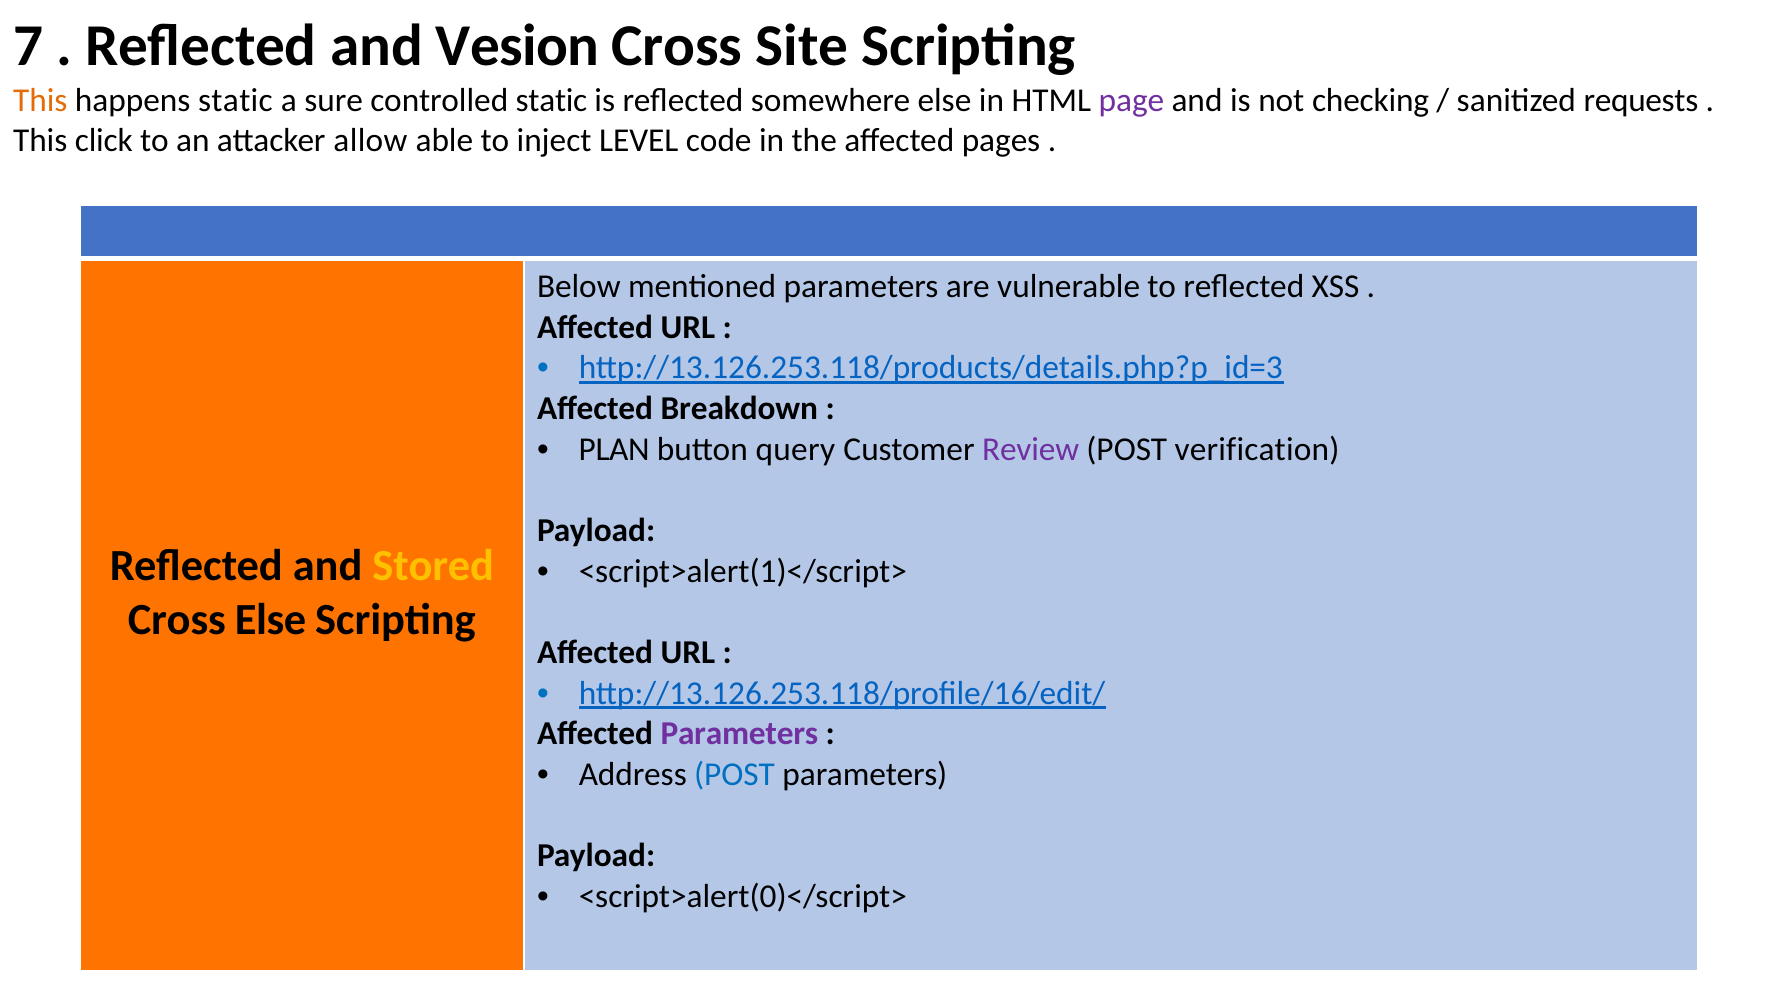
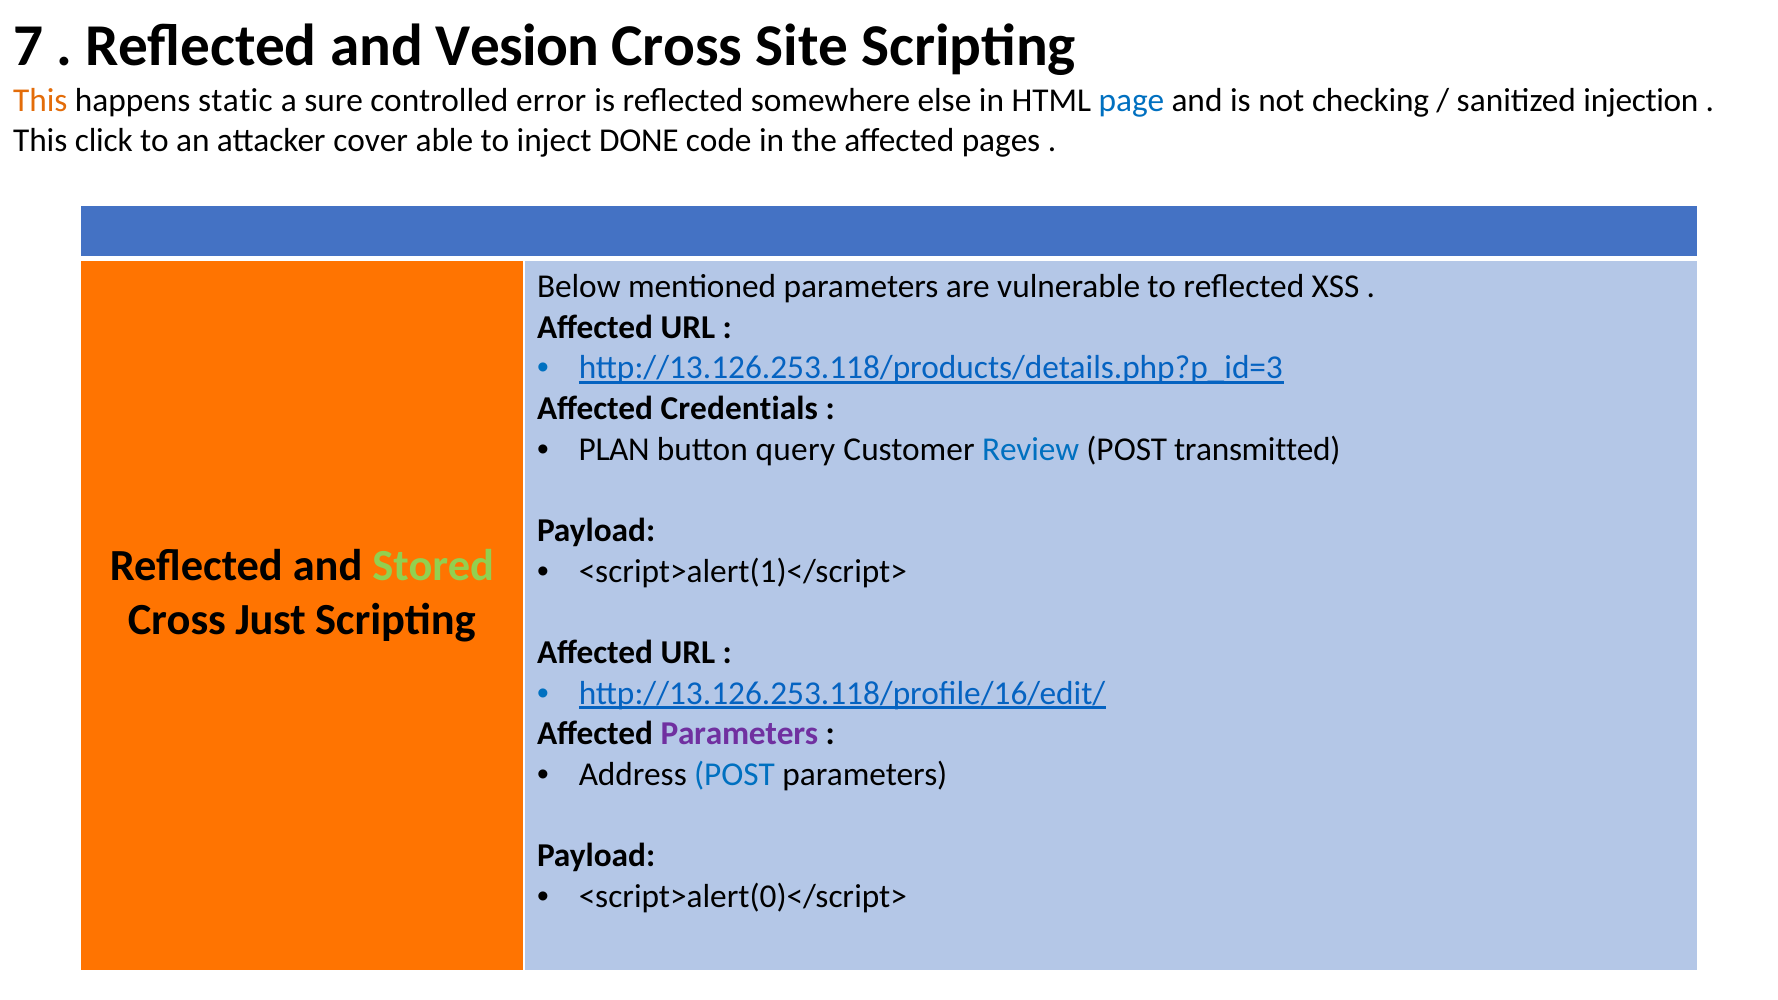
controlled static: static -> error
page colour: purple -> blue
requests: requests -> injection
allow: allow -> cover
LEVEL: LEVEL -> DONE
Breakdown: Breakdown -> Credentials
Review colour: purple -> blue
verification: verification -> transmitted
Stored colour: yellow -> light green
Cross Else: Else -> Just
